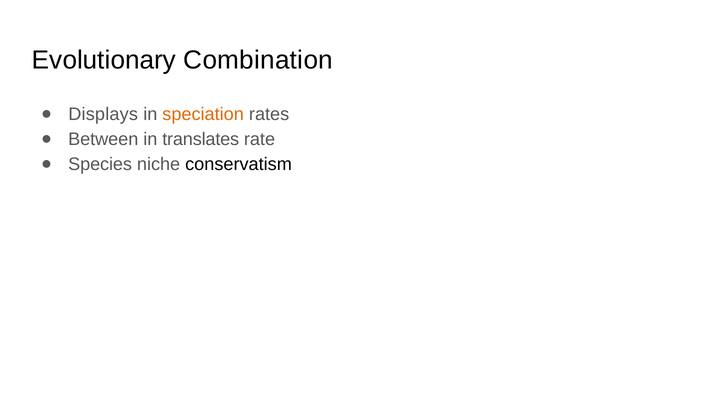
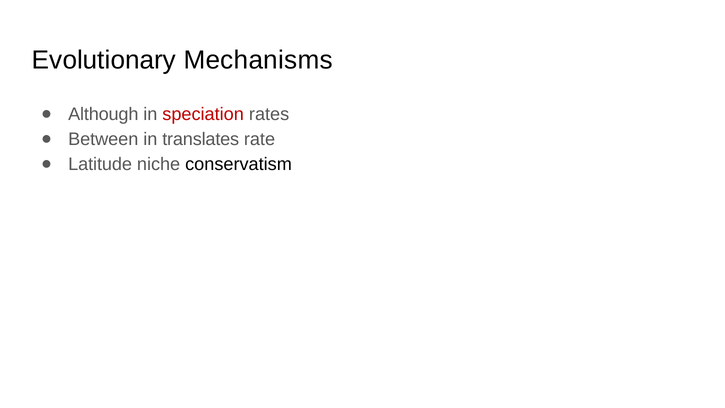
Combination: Combination -> Mechanisms
Displays: Displays -> Although
speciation colour: orange -> red
Species: Species -> Latitude
